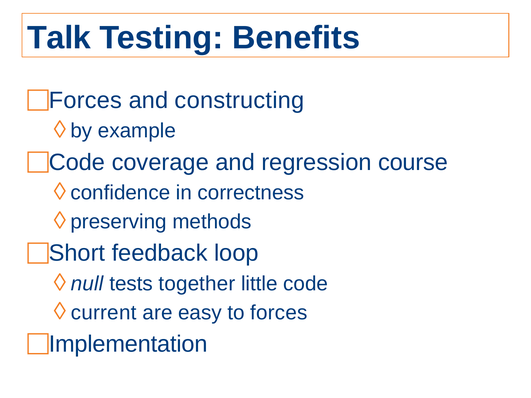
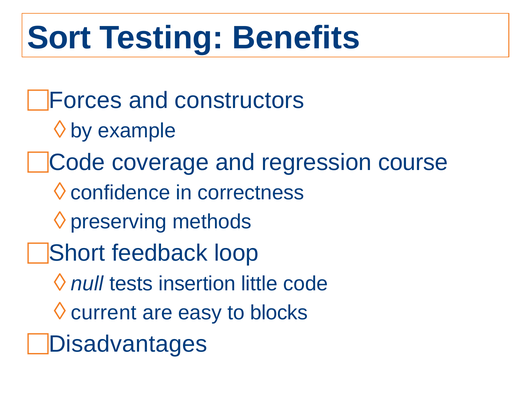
Talk: Talk -> Sort
constructing: constructing -> constructors
together: together -> insertion
to forces: forces -> blocks
Implementation: Implementation -> Disadvantages
